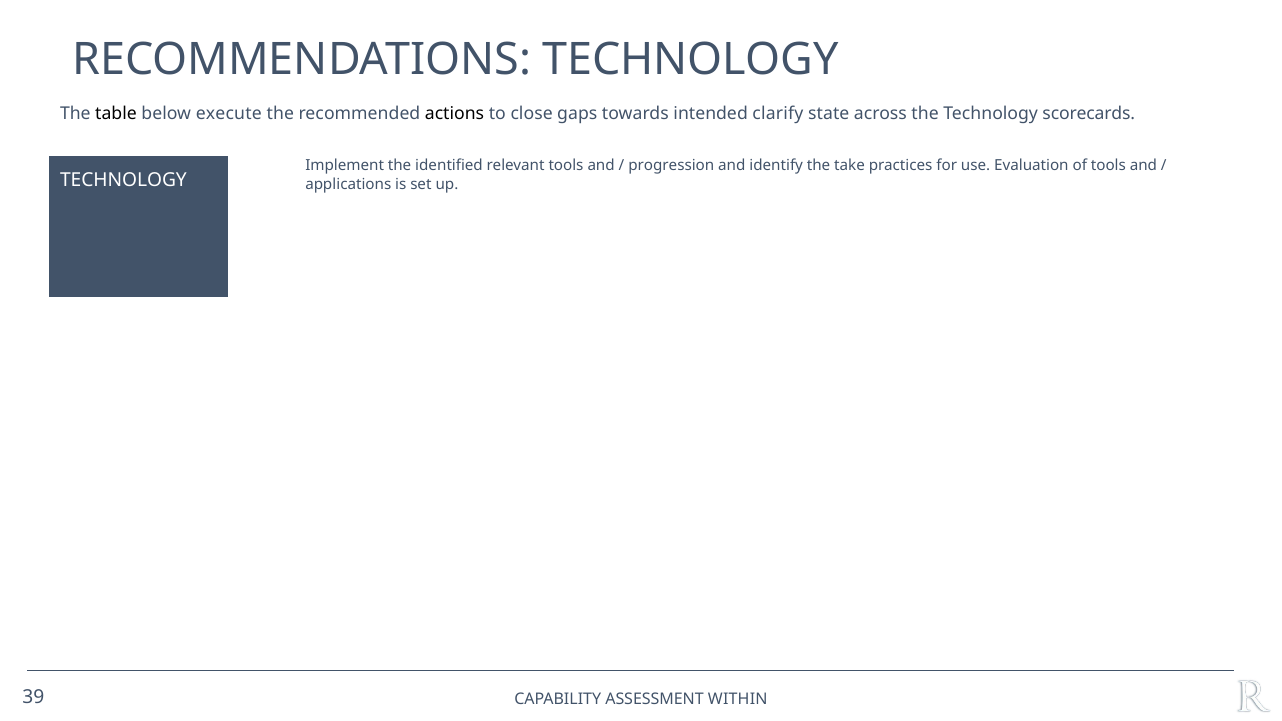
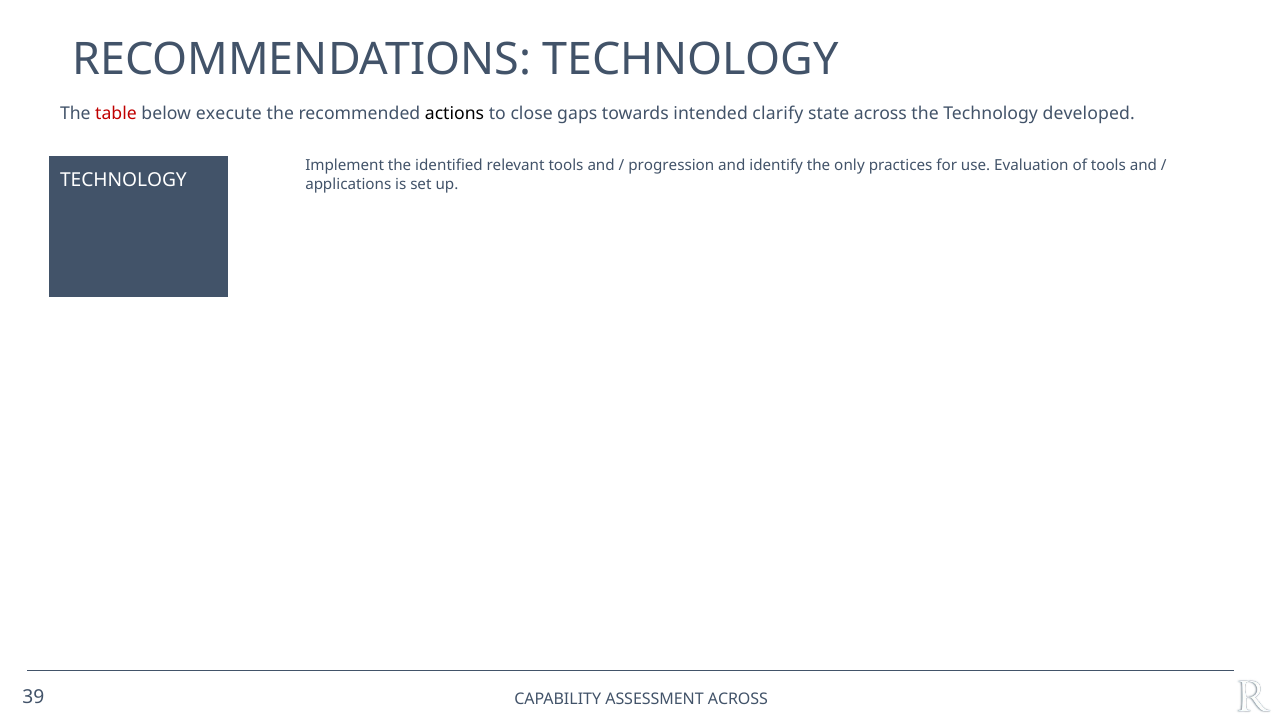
table colour: black -> red
scorecards: scorecards -> developed
take: take -> only
ASSESSMENT WITHIN: WITHIN -> ACROSS
